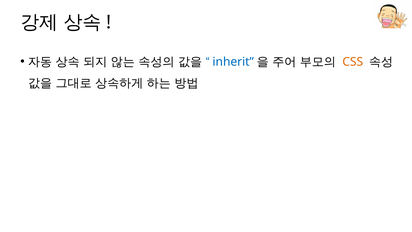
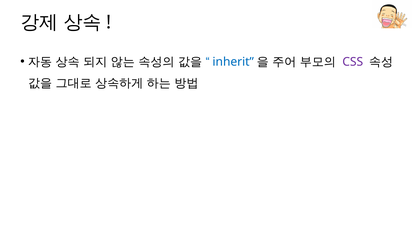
CSS colour: orange -> purple
